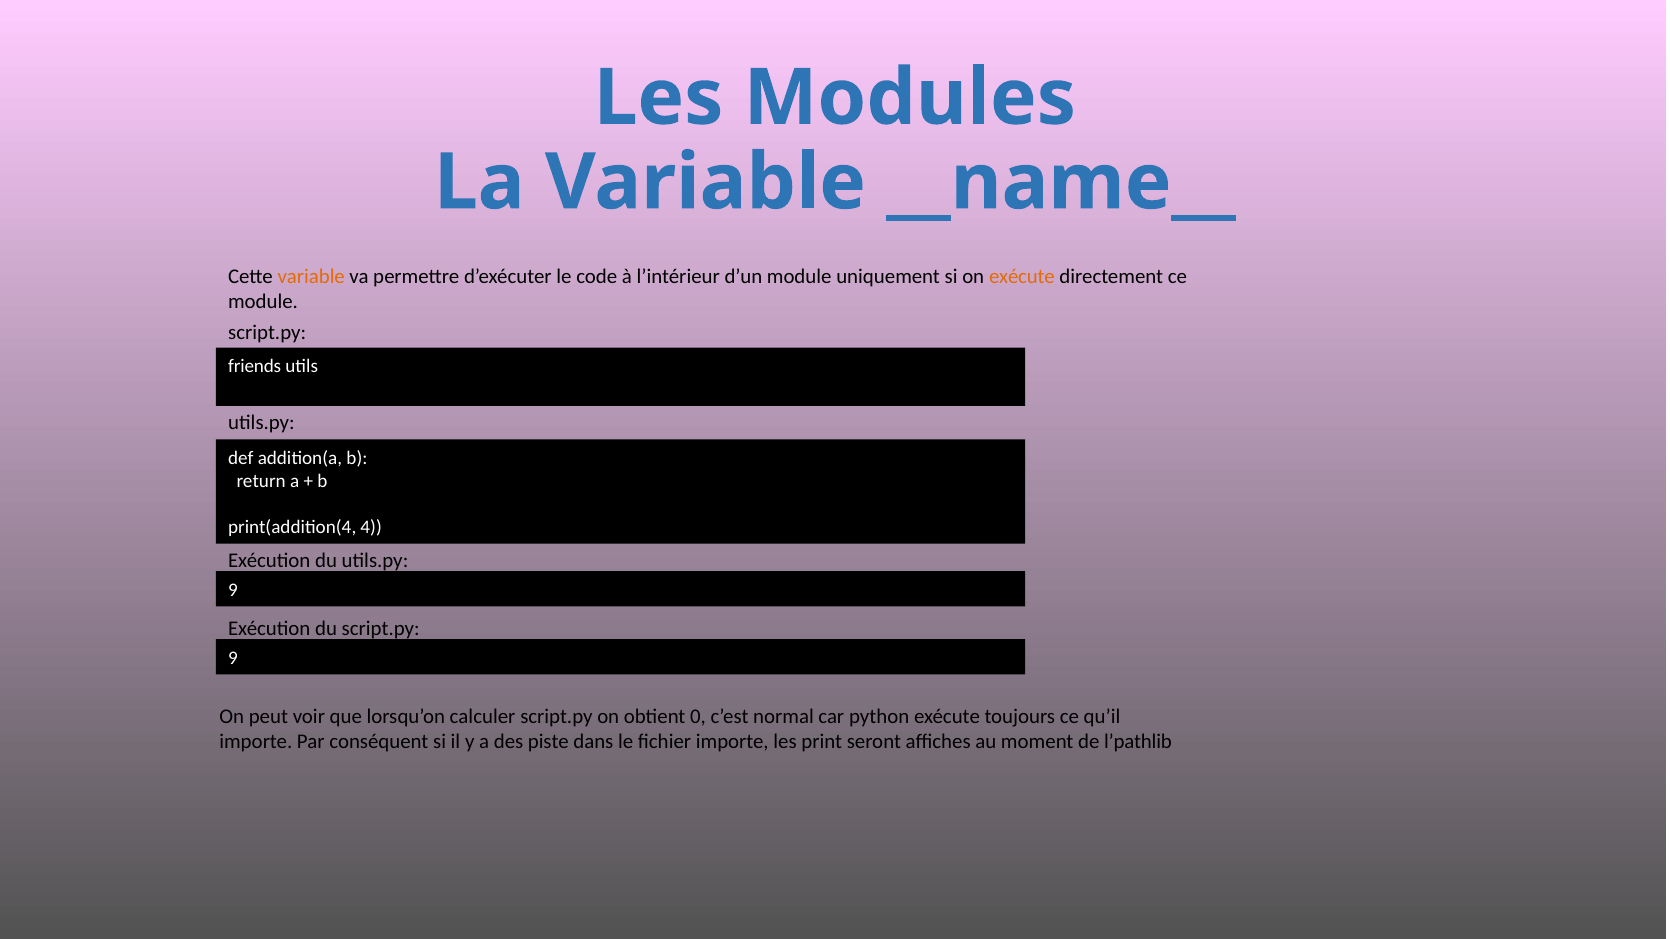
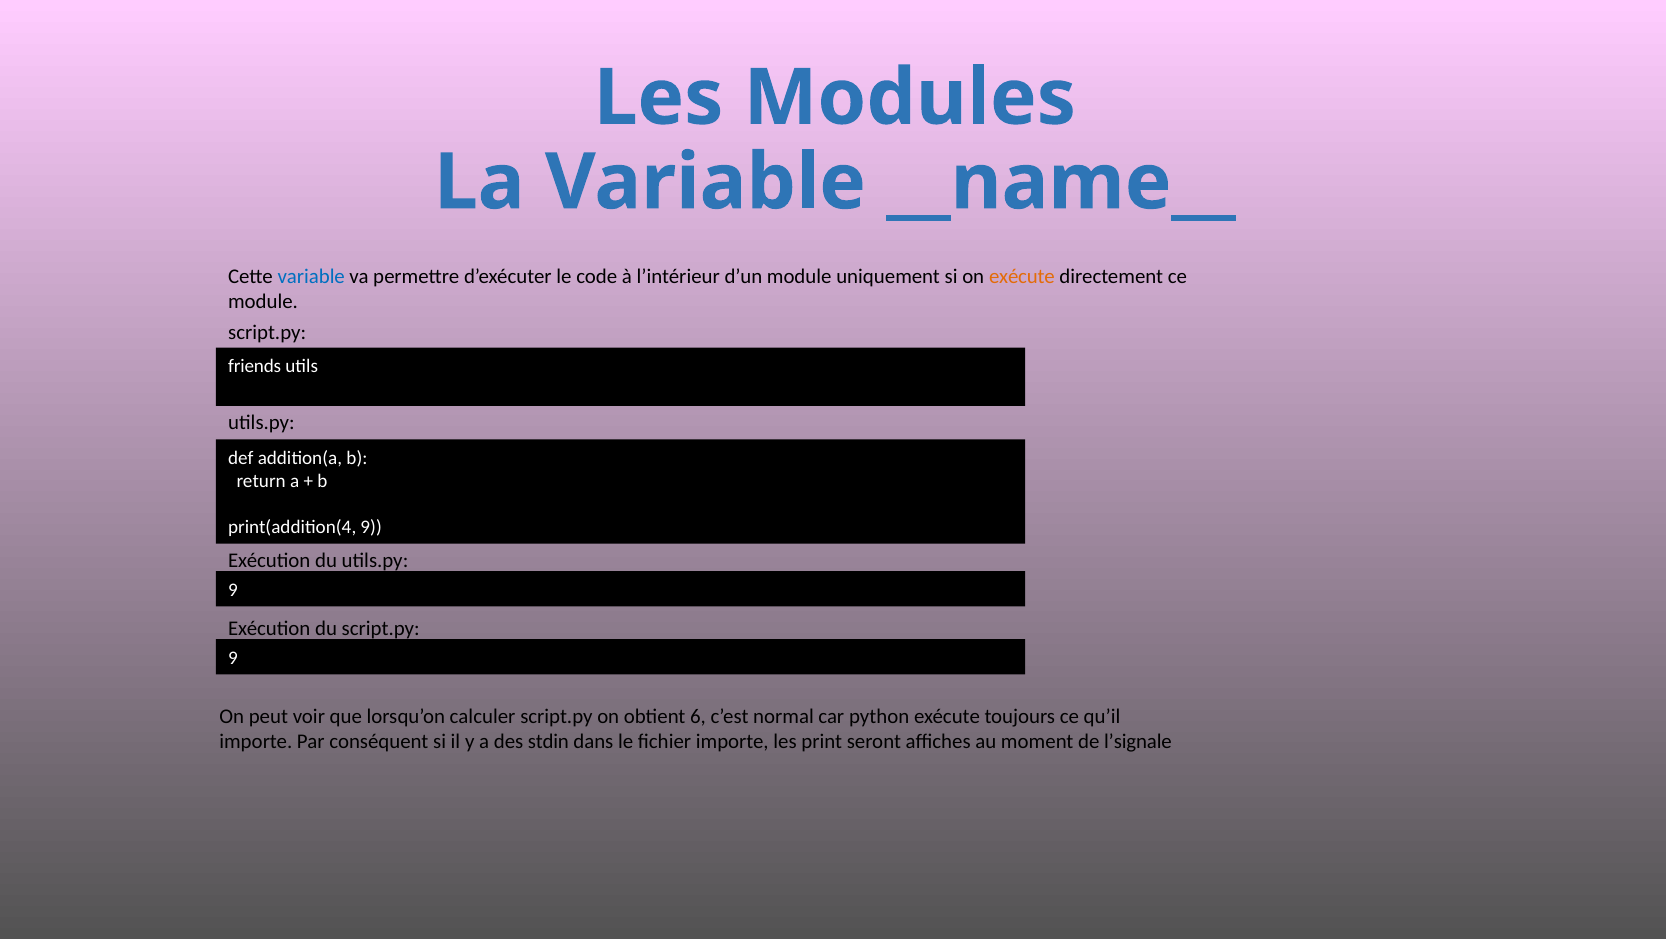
variable at (311, 276) colour: orange -> blue
print(addition(4 4: 4 -> 9
0: 0 -> 6
piste: piste -> stdin
l’pathlib: l’pathlib -> l’signale
